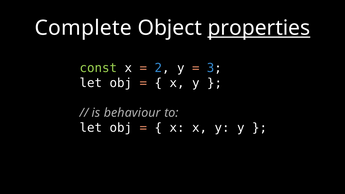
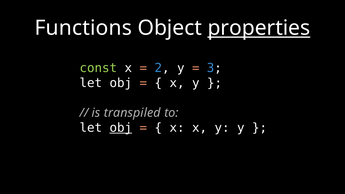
Complete: Complete -> Functions
behaviour: behaviour -> transpiled
obj at (121, 128) underline: none -> present
